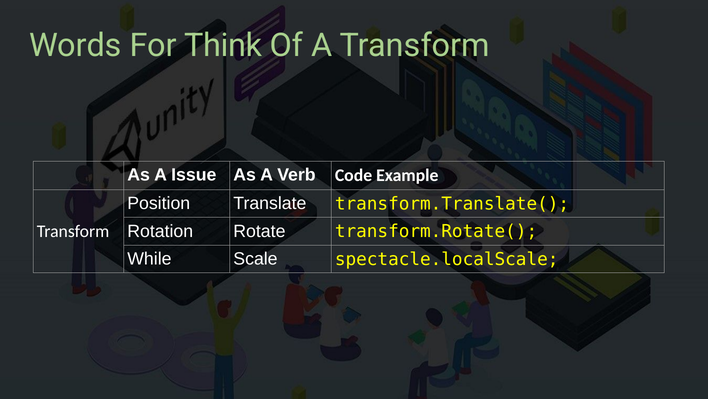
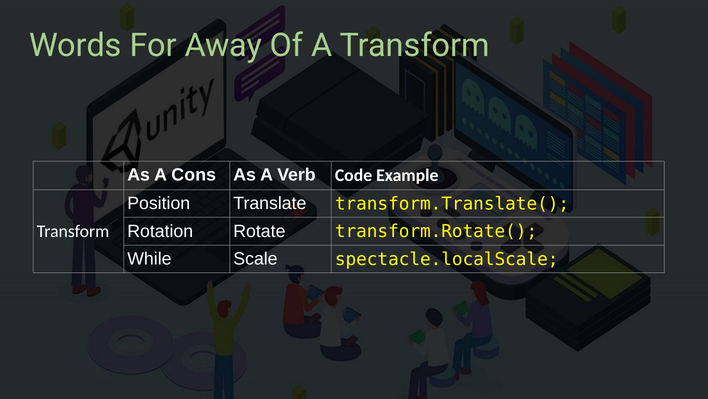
Think: Think -> Away
Issue: Issue -> Cons
